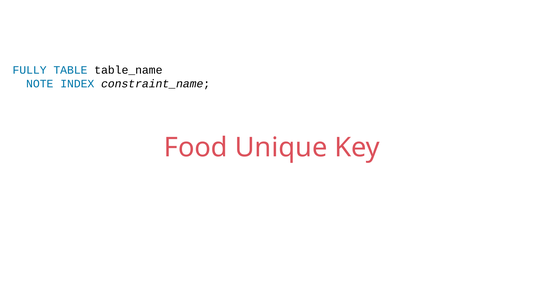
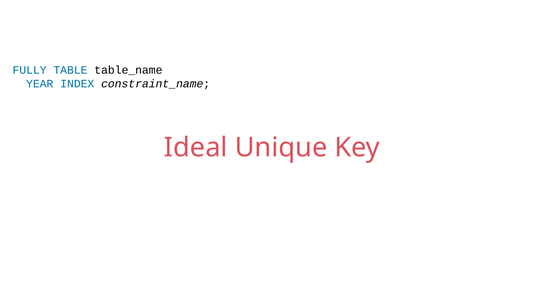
NOTE: NOTE -> YEAR
Food: Food -> Ideal
